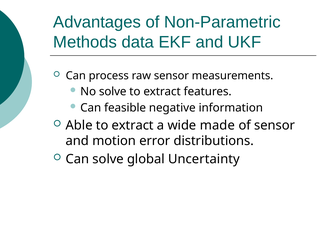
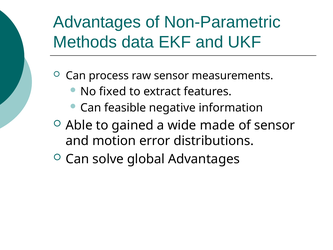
No solve: solve -> fixed
Able to extract: extract -> gained
global Uncertainty: Uncertainty -> Advantages
